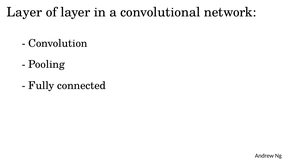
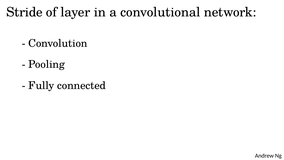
Layer at (24, 12): Layer -> Stride
